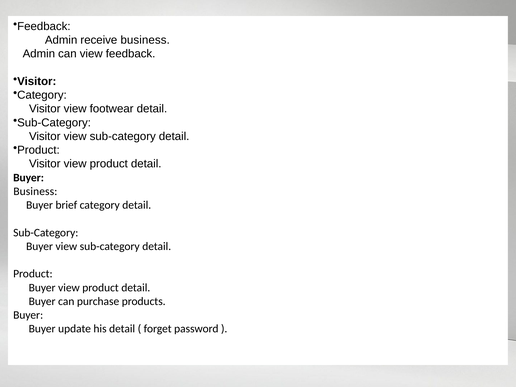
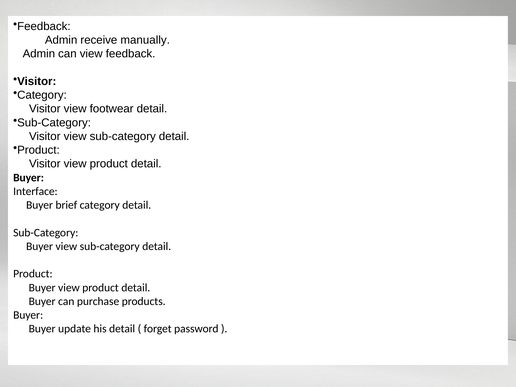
receive business: business -> manually
Business at (35, 191): Business -> Interface
